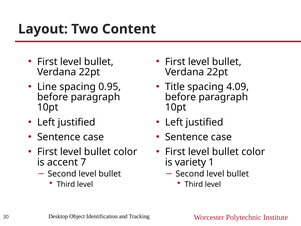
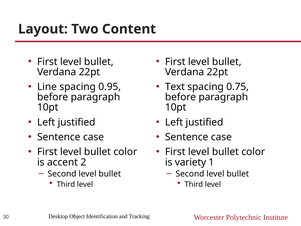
Title: Title -> Text
4.09: 4.09 -> 0.75
7: 7 -> 2
